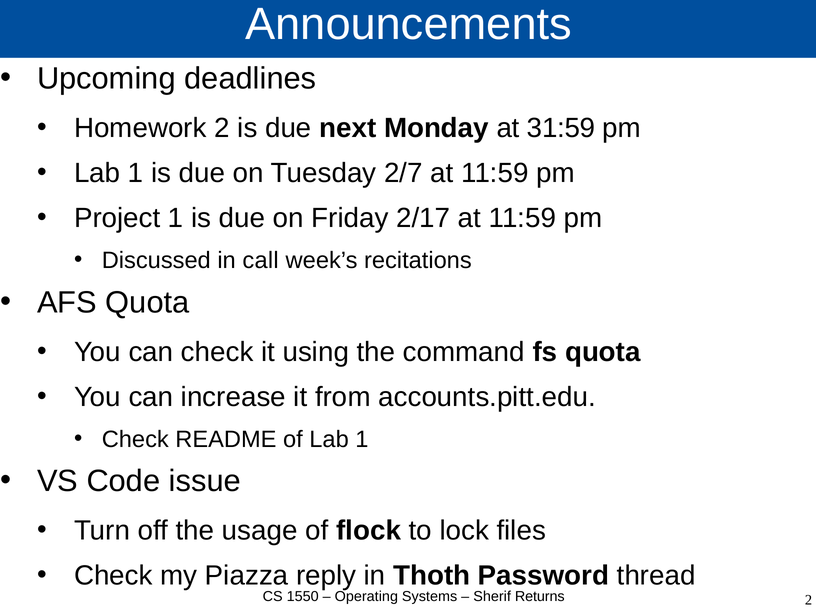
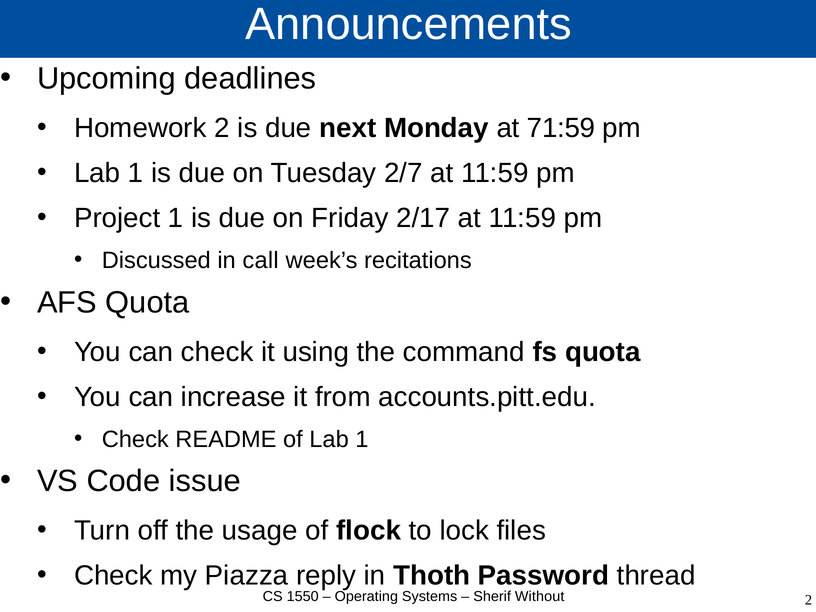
31:59: 31:59 -> 71:59
Returns: Returns -> Without
